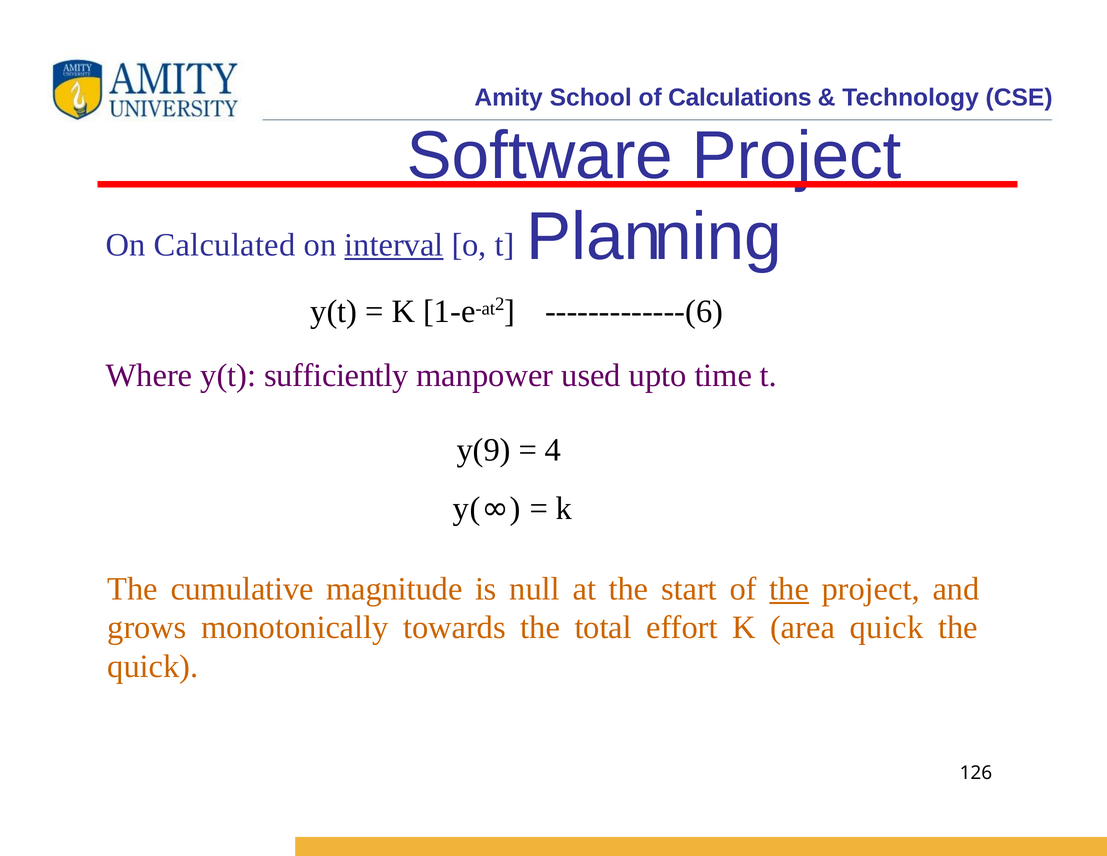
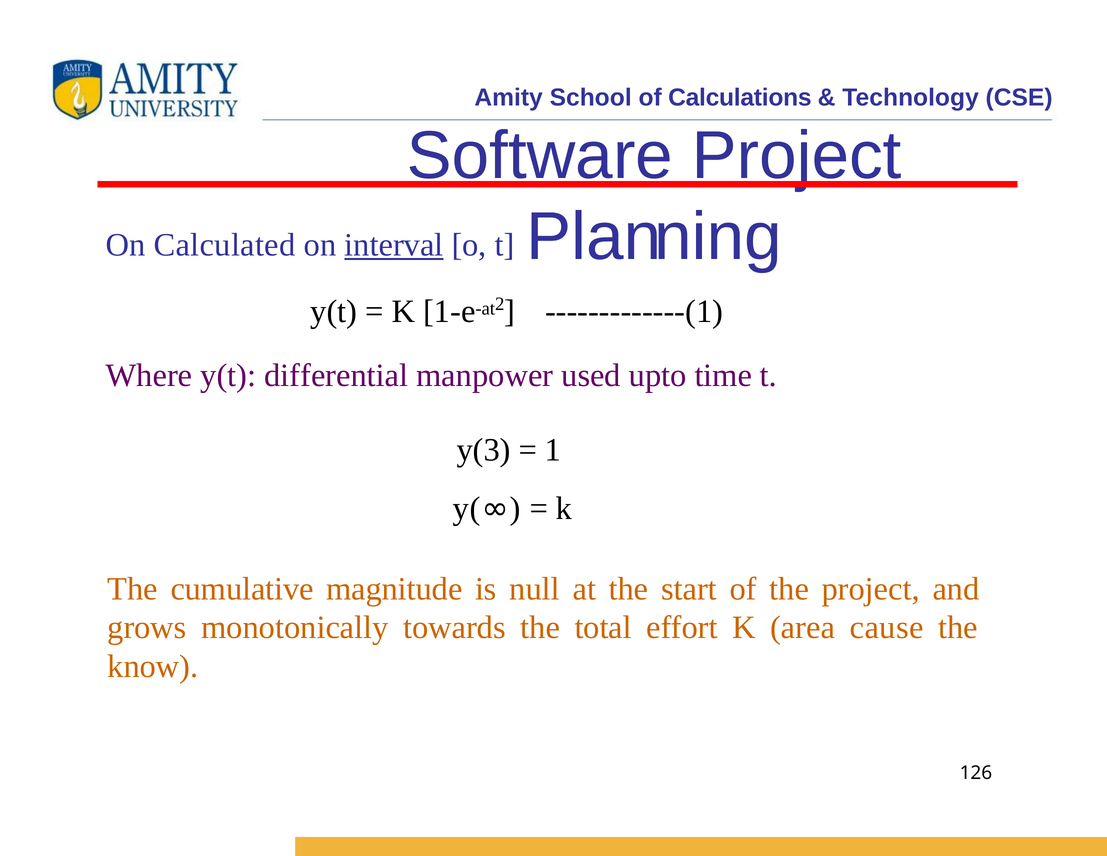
-------------(6: -------------(6 -> -------------(1
sufficiently: sufficiently -> differential
y(9: y(9 -> y(3
4: 4 -> 1
the at (789, 589) underline: present -> none
area quick: quick -> cause
quick at (153, 666): quick -> know
